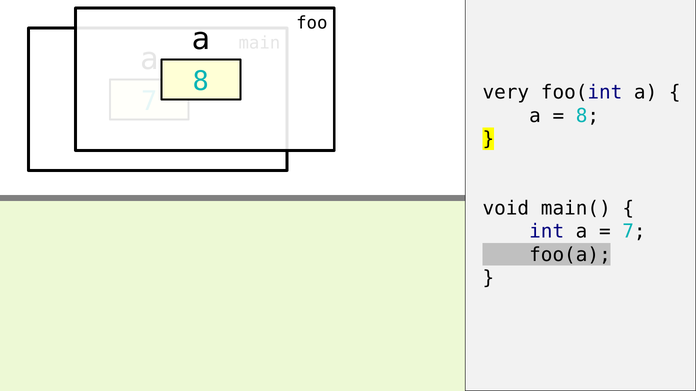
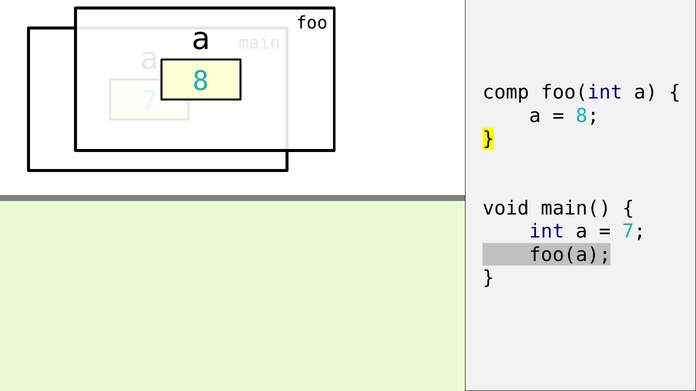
very: very -> comp
